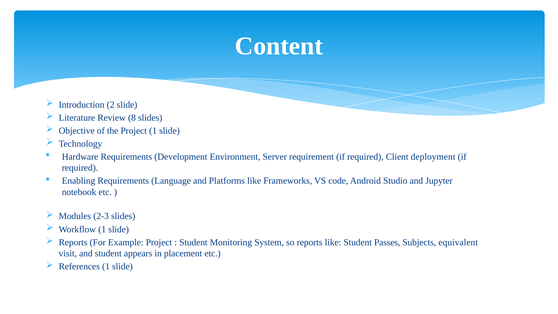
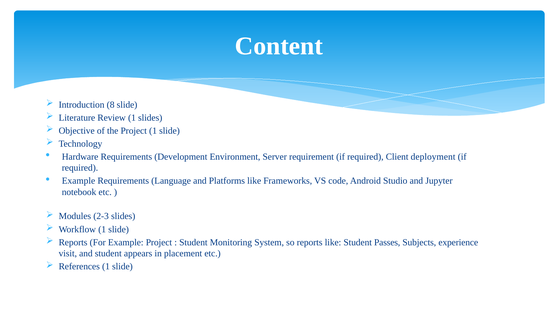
2: 2 -> 8
Review 8: 8 -> 1
Enabling at (79, 181): Enabling -> Example
equivalent: equivalent -> experience
